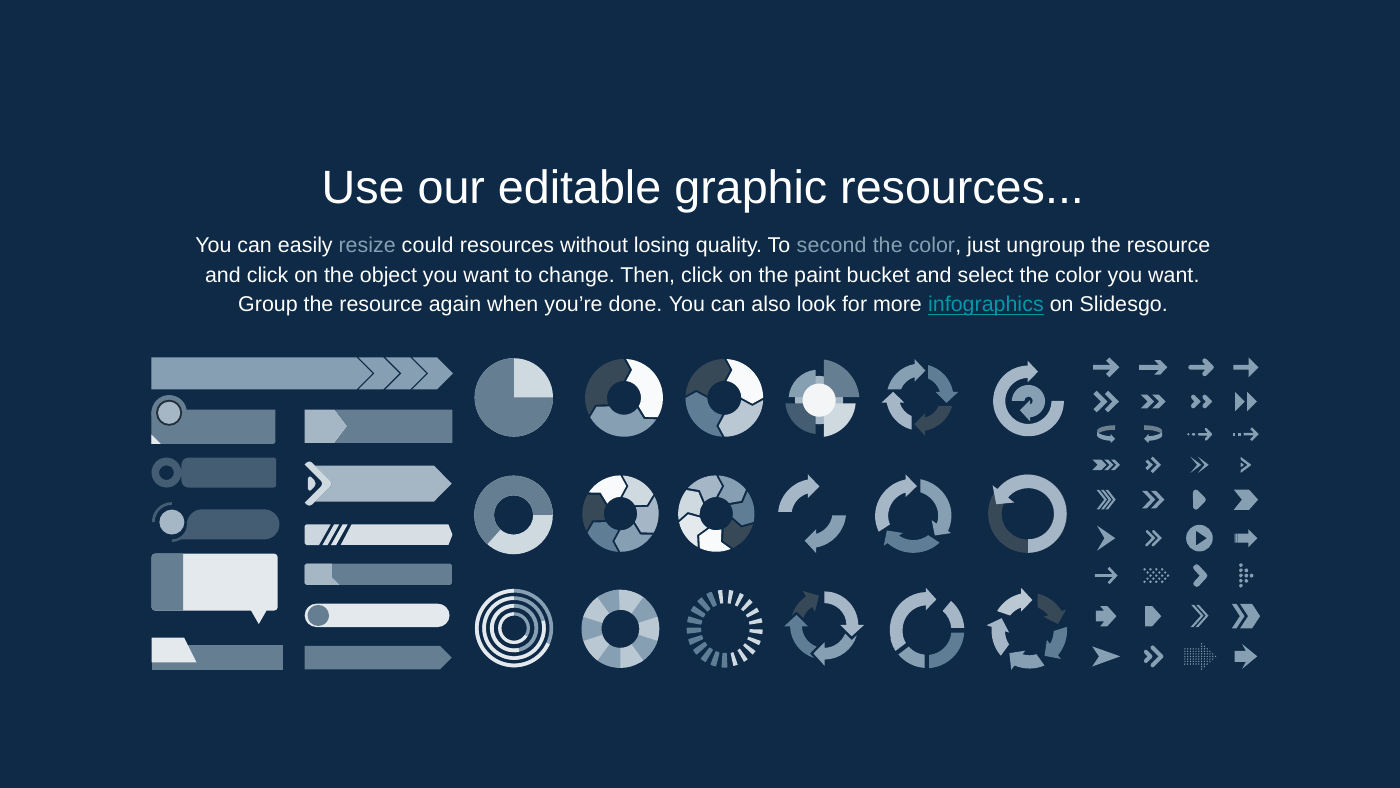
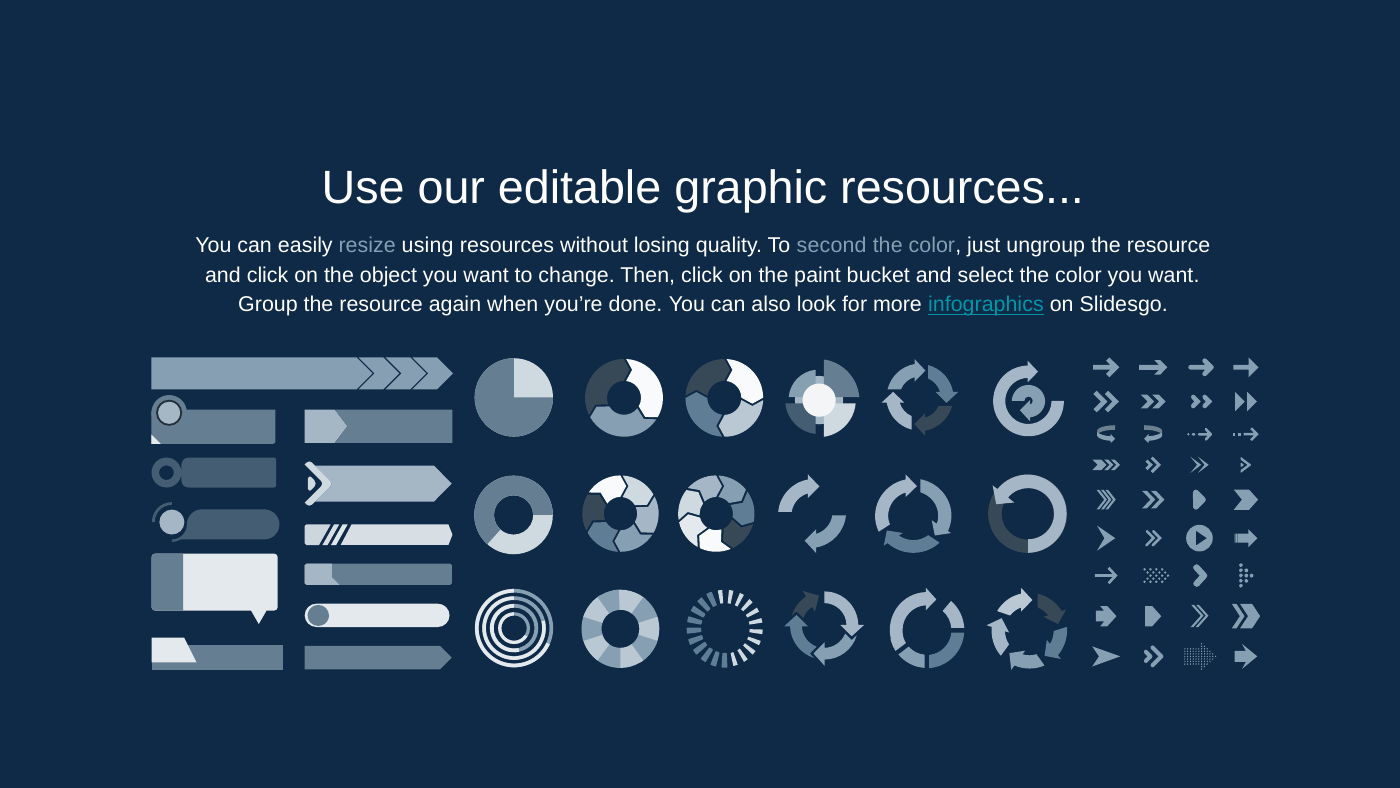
could: could -> using
